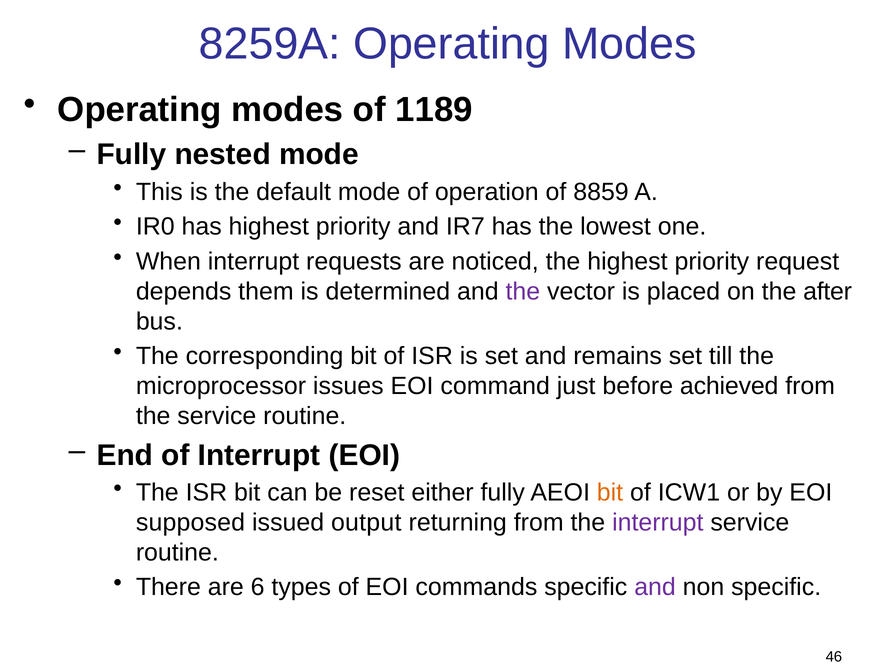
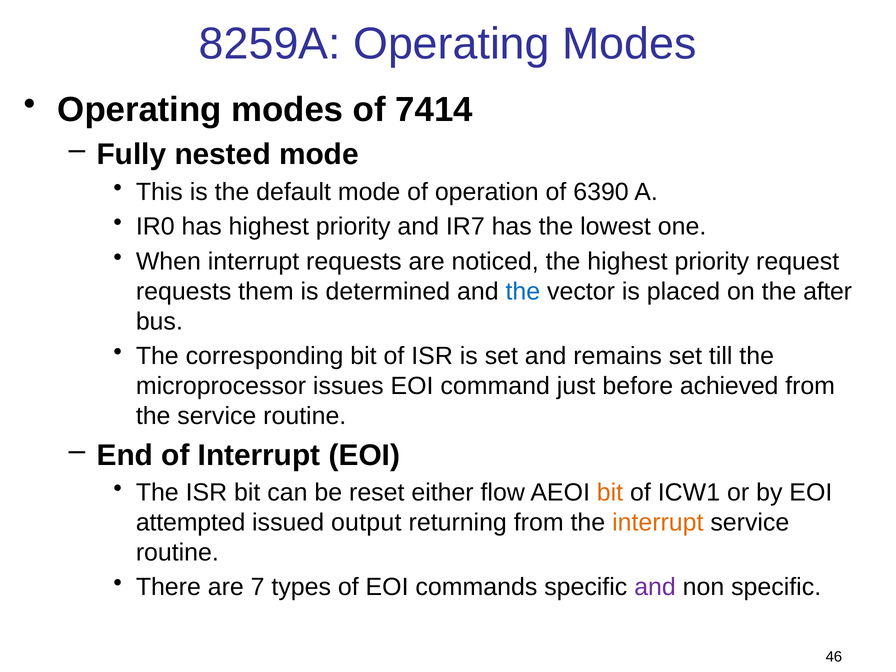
1189: 1189 -> 7414
8859: 8859 -> 6390
depends at (184, 291): depends -> requests
the at (523, 291) colour: purple -> blue
either fully: fully -> flow
supposed: supposed -> attempted
interrupt at (658, 523) colour: purple -> orange
6: 6 -> 7
